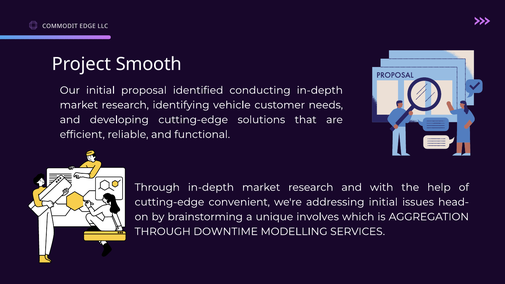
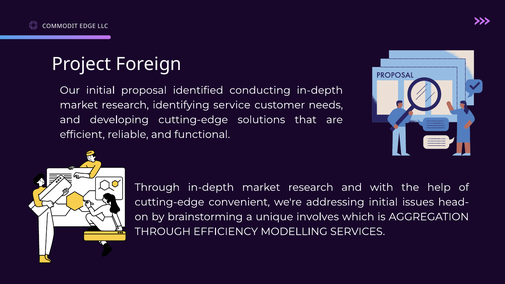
Smooth: Smooth -> Foreign
vehicle: vehicle -> service
DOWNTIME: DOWNTIME -> EFFICIENCY
